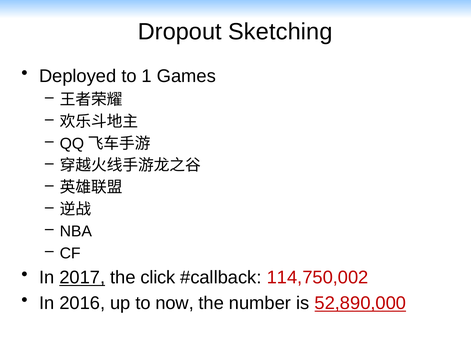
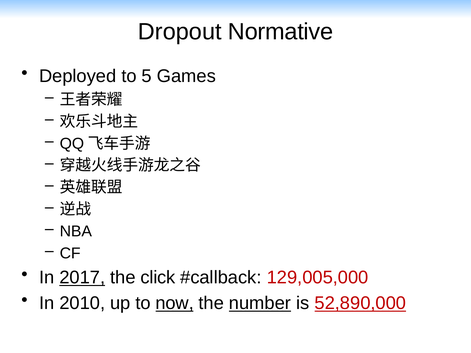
Sketching: Sketching -> Normative
1: 1 -> 5
114,750,002: 114,750,002 -> 129,005,000
2016: 2016 -> 2010
now underline: none -> present
number underline: none -> present
